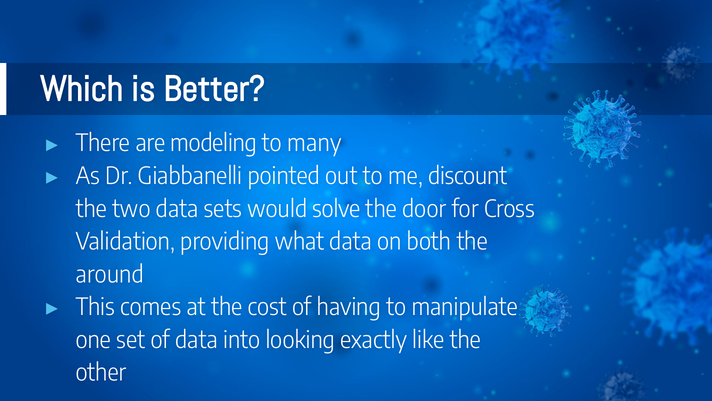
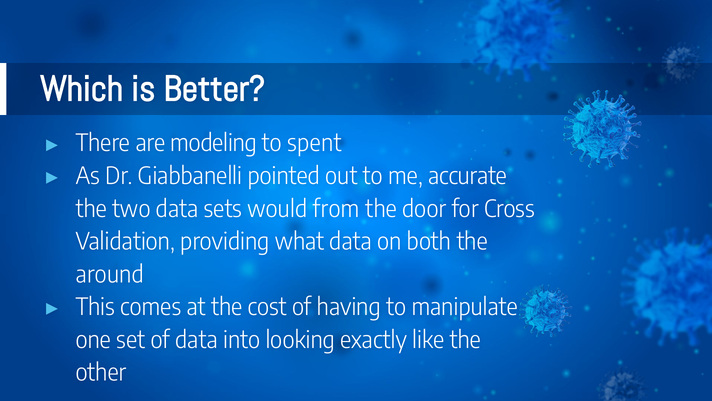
many: many -> spent
discount: discount -> accurate
solve: solve -> from
